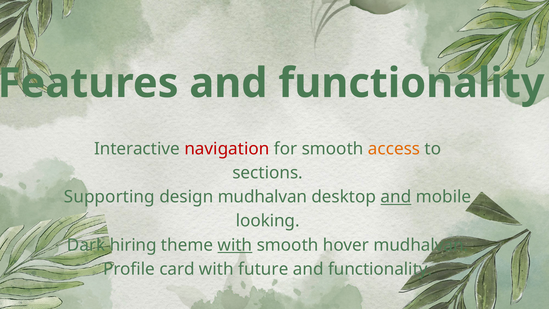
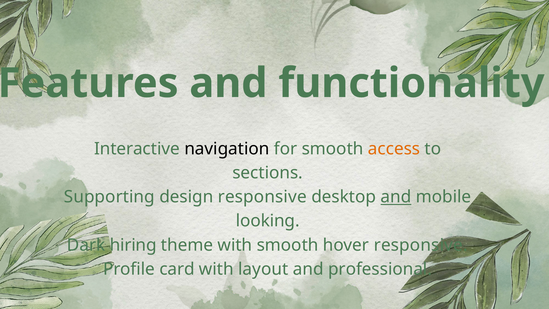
navigation colour: red -> black
design mudhalvan: mudhalvan -> responsive
with at (235, 245) underline: present -> none
hover mudhalvan: mudhalvan -> responsive
future: future -> layout
functionality at (380, 269): functionality -> professional
